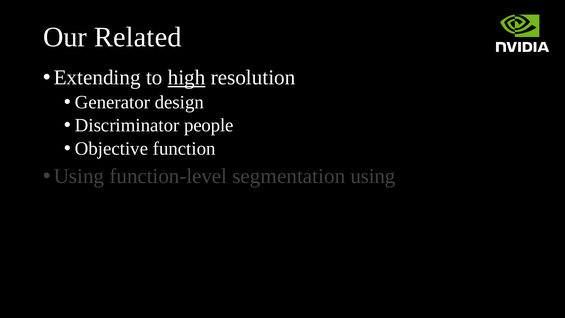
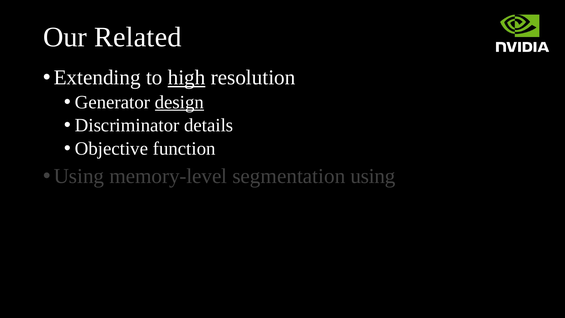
design underline: none -> present
people: people -> details
function-level: function-level -> memory-level
